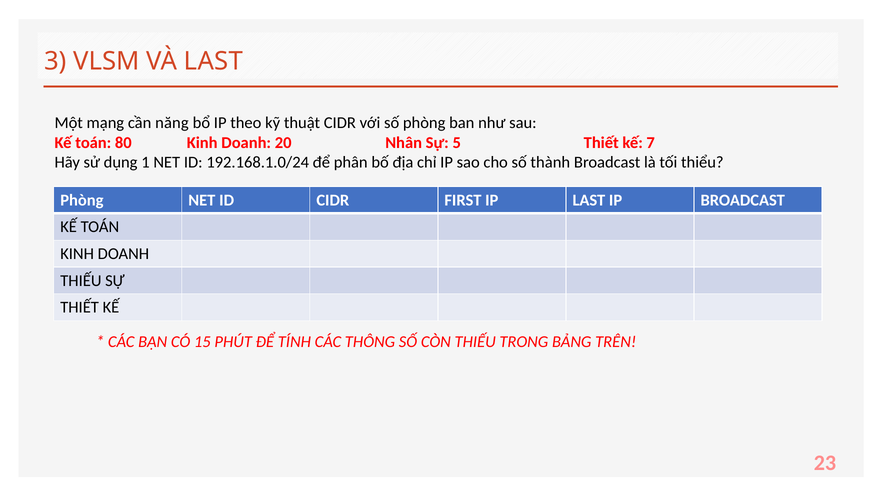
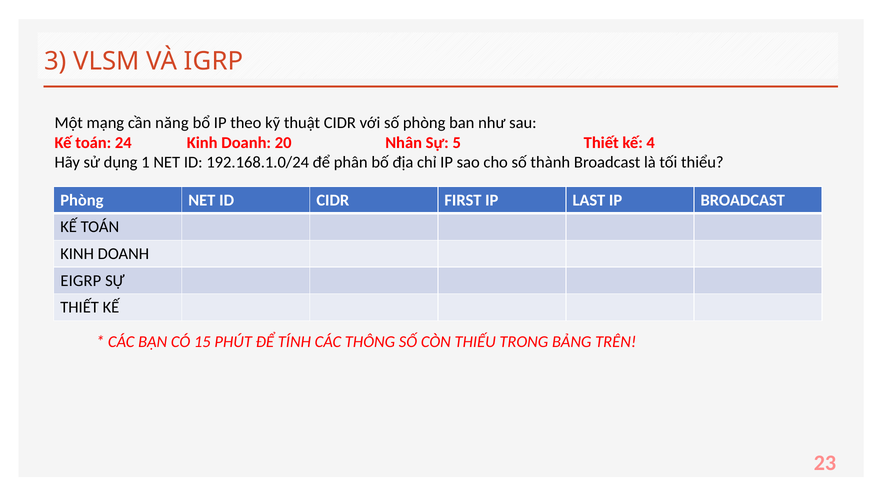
VÀ LAST: LAST -> IGRP
80: 80 -> 24
7: 7 -> 4
THIẾU at (81, 281): THIẾU -> EIGRP
